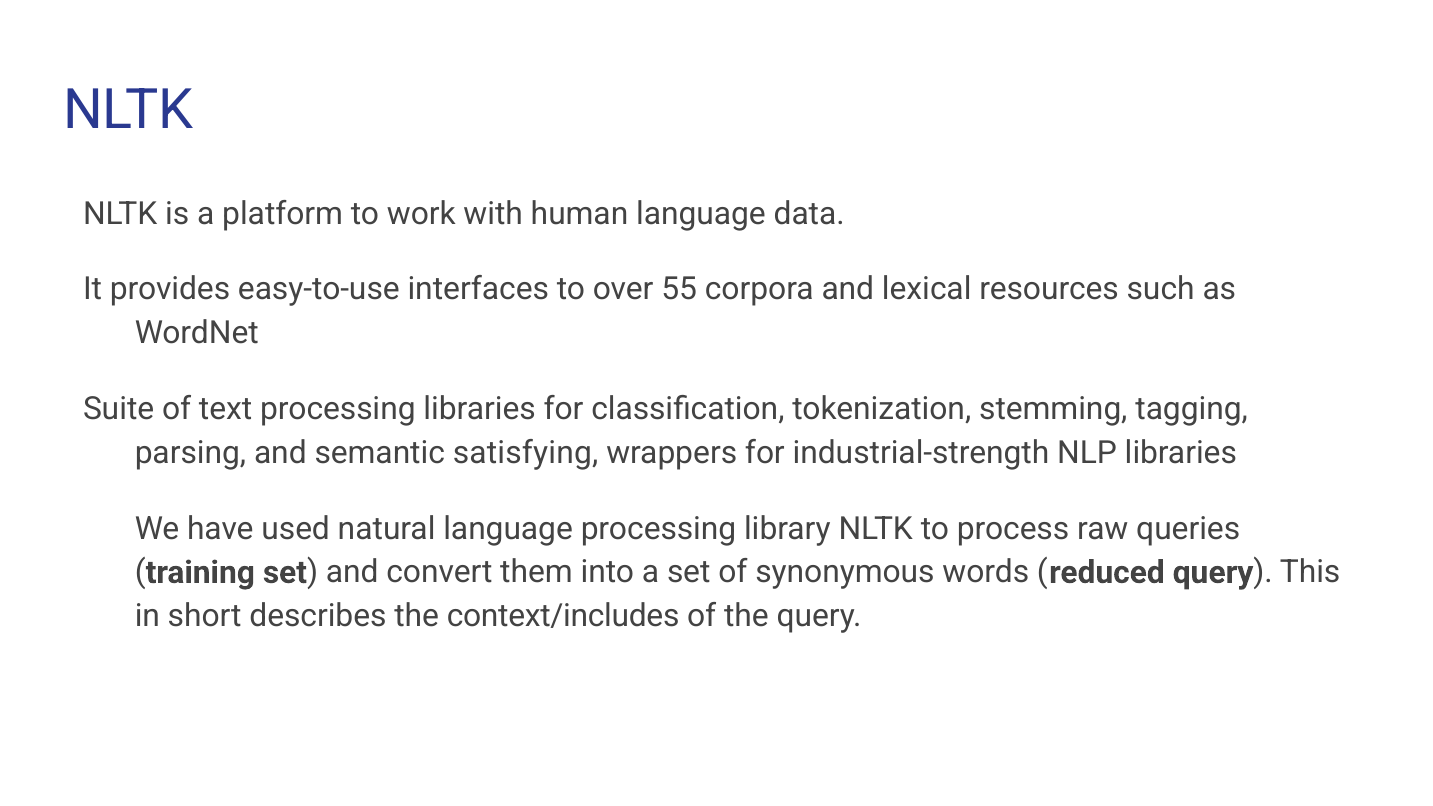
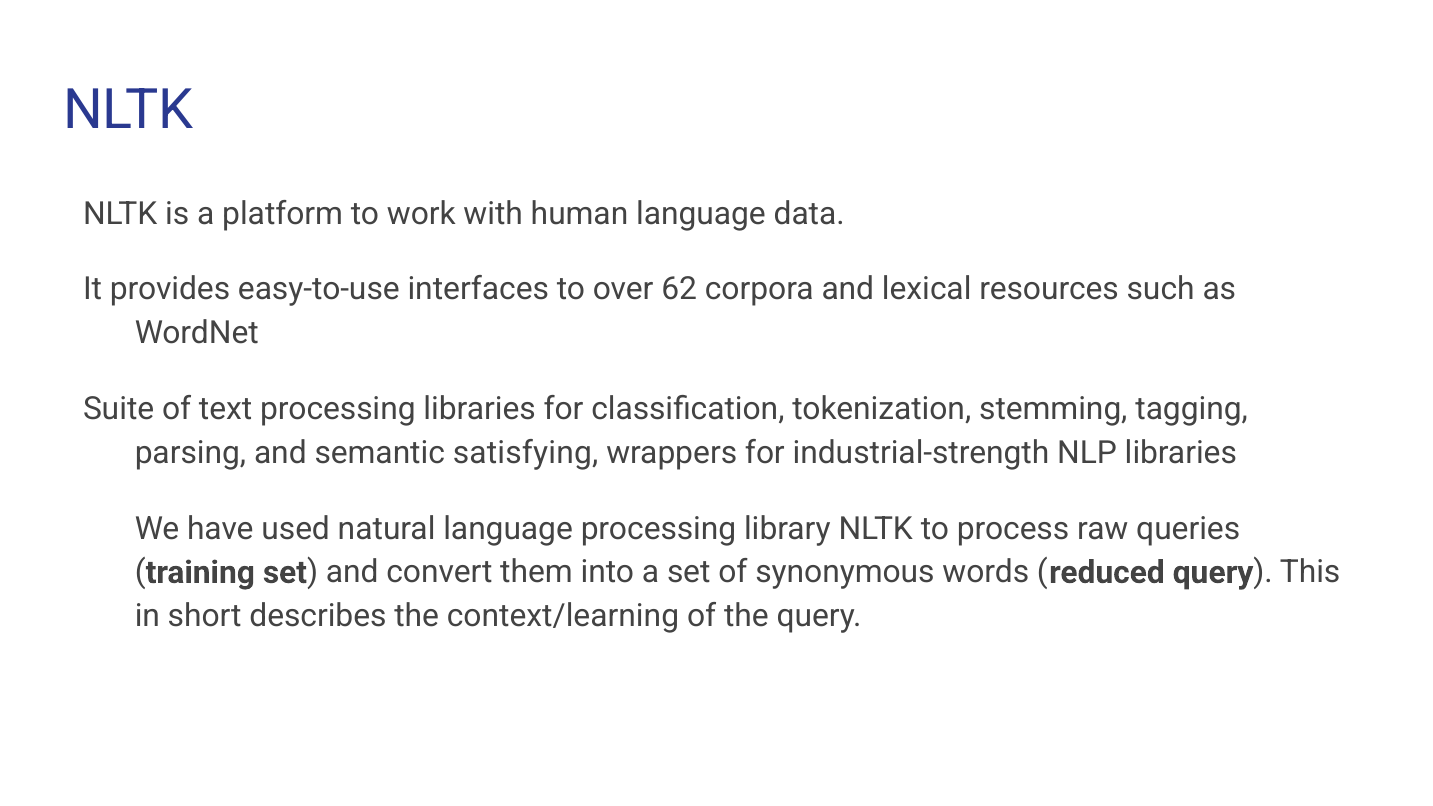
55: 55 -> 62
context/includes: context/includes -> context/learning
